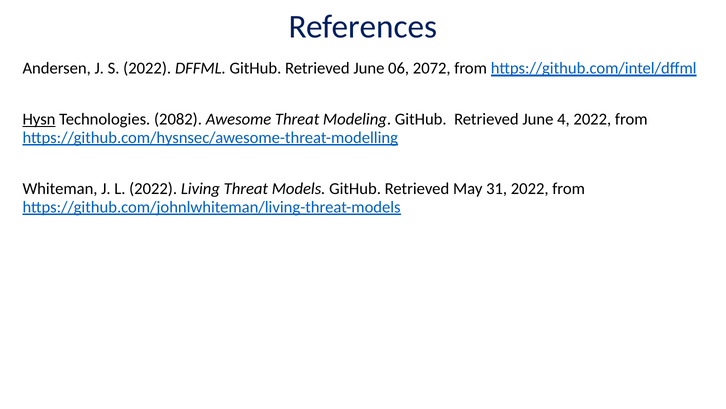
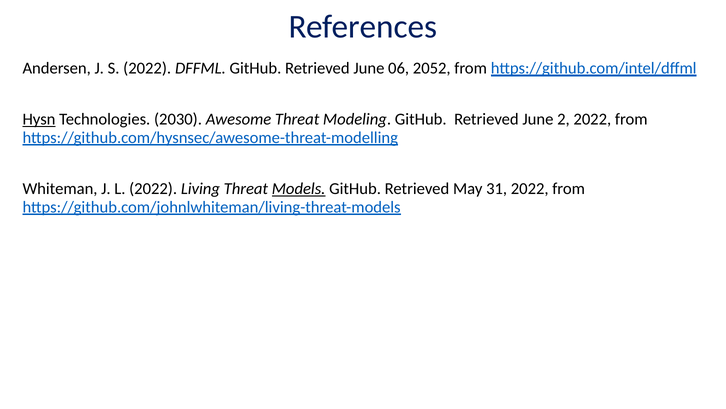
2072: 2072 -> 2052
2082: 2082 -> 2030
4: 4 -> 2
Models underline: none -> present
